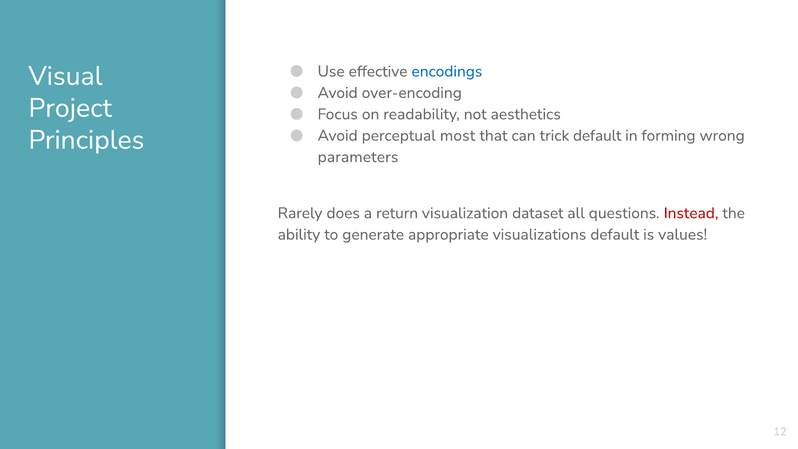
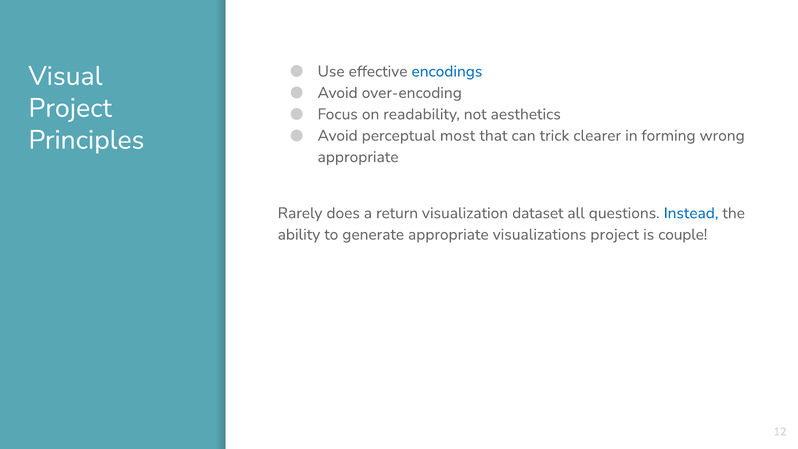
trick default: default -> clearer
parameters at (358, 157): parameters -> appropriate
Instead colour: red -> blue
visualizations default: default -> project
values: values -> couple
